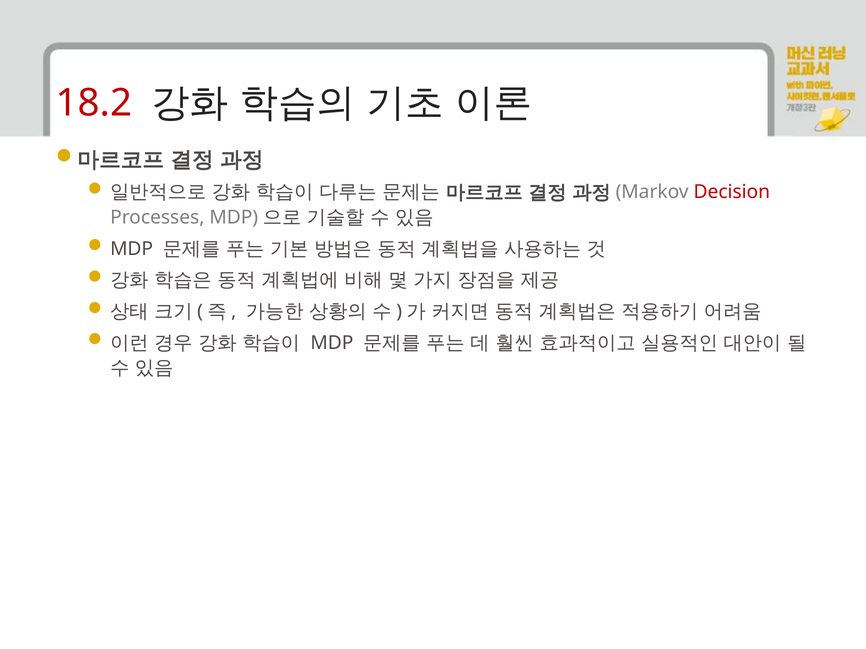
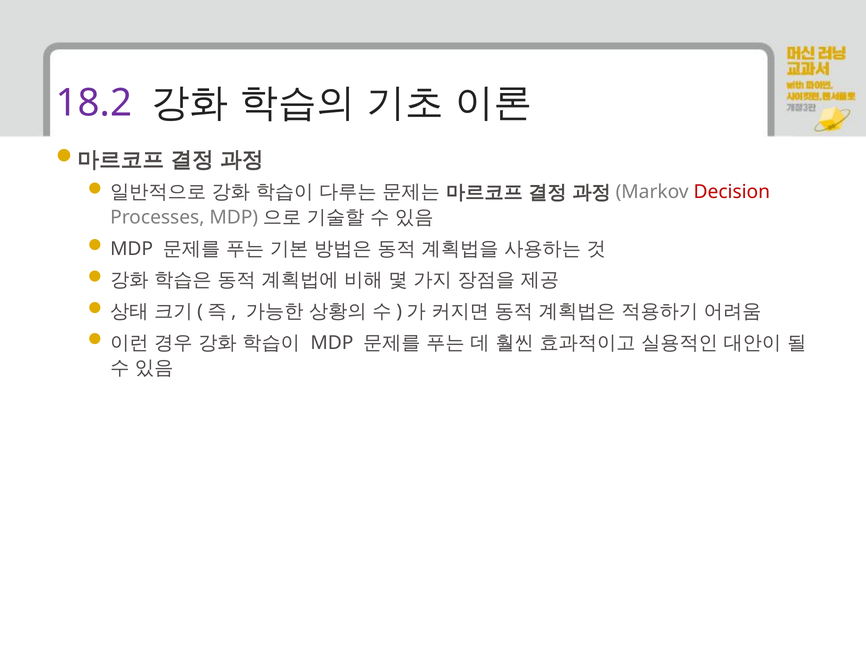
18.2 colour: red -> purple
